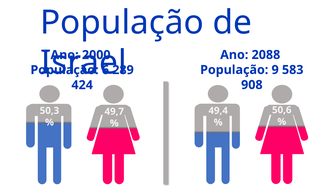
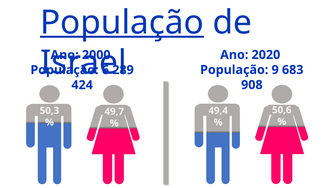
População at (122, 22) underline: none -> present
2088: 2088 -> 2020
583: 583 -> 683
